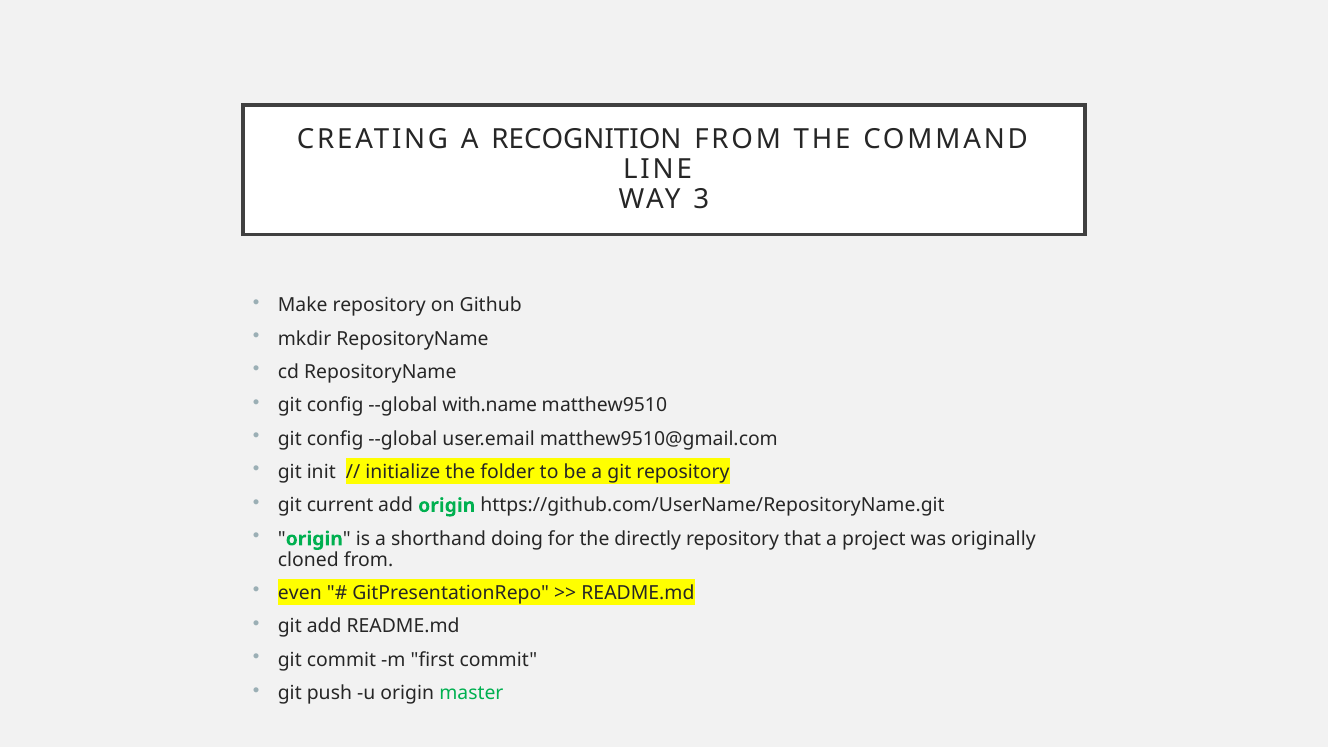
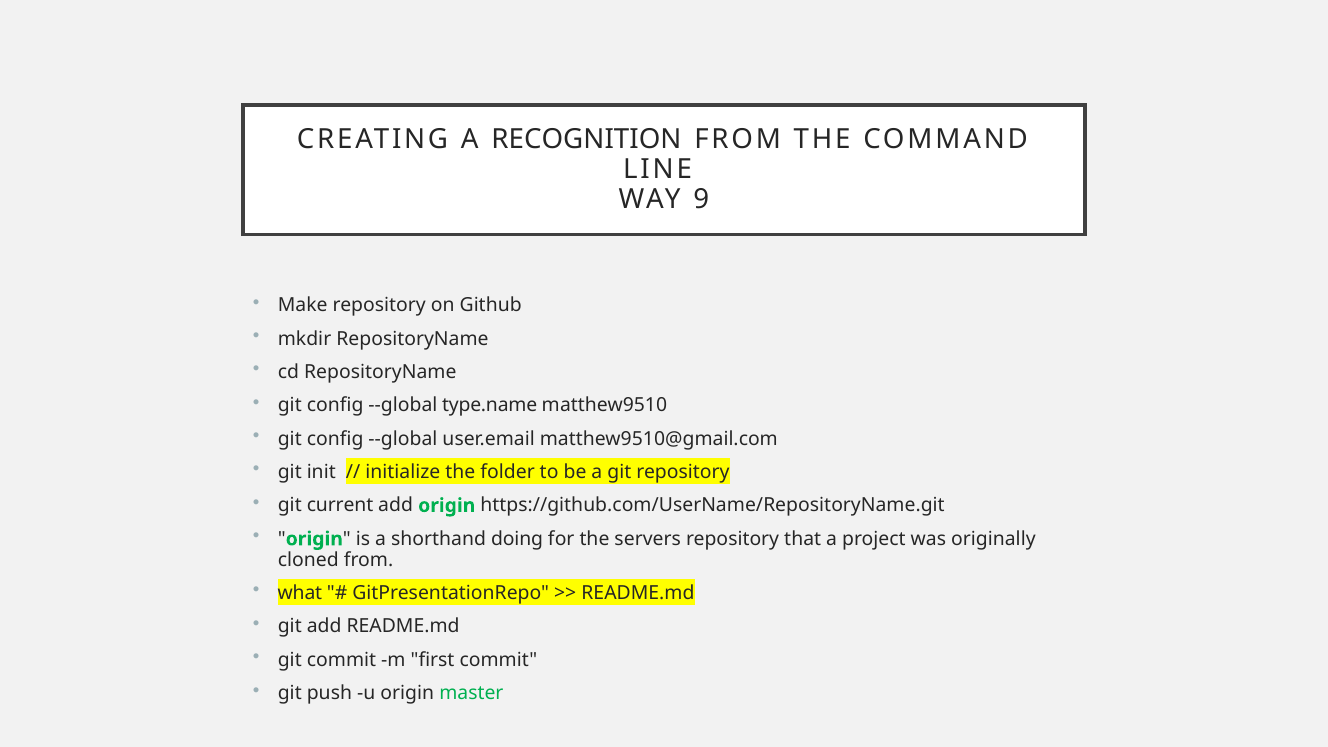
3: 3 -> 9
with.name: with.name -> type.name
directly: directly -> servers
even: even -> what
